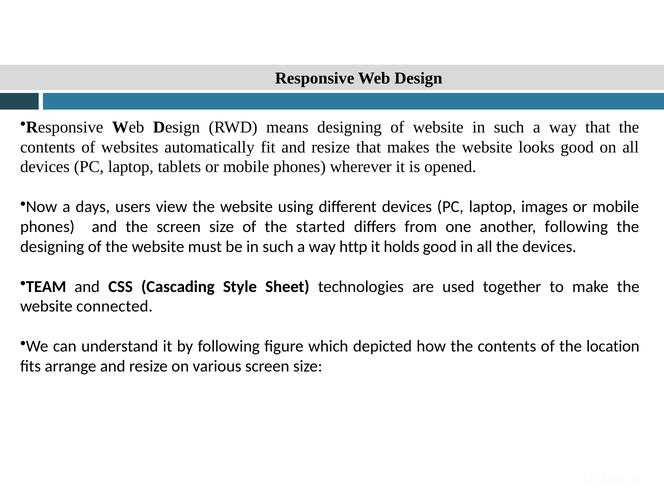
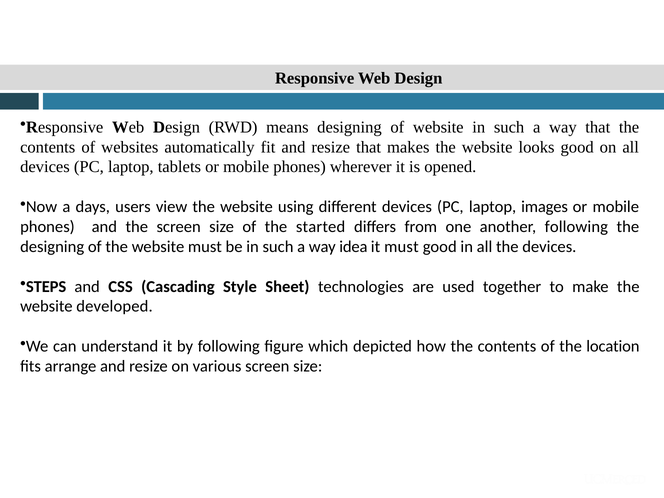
http: http -> idea
it holds: holds -> must
TEAM: TEAM -> STEPS
connected: connected -> developed
